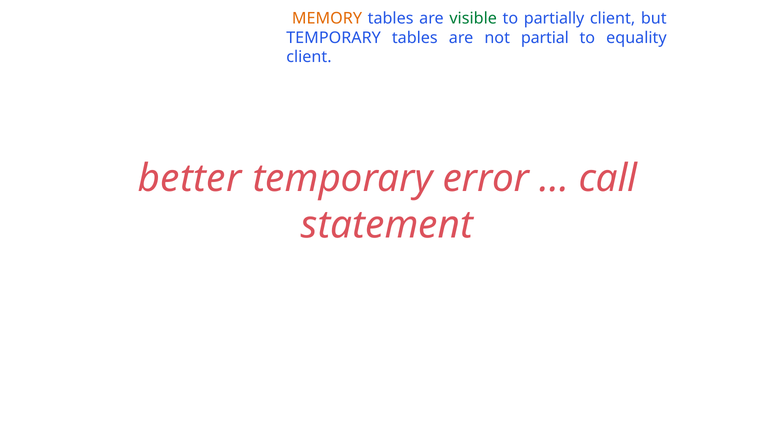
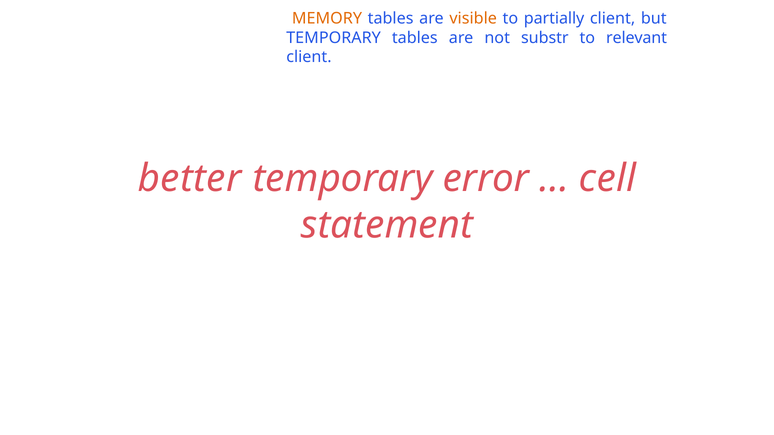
visible colour: green -> orange
partial: partial -> substr
equality: equality -> relevant
call: call -> cell
